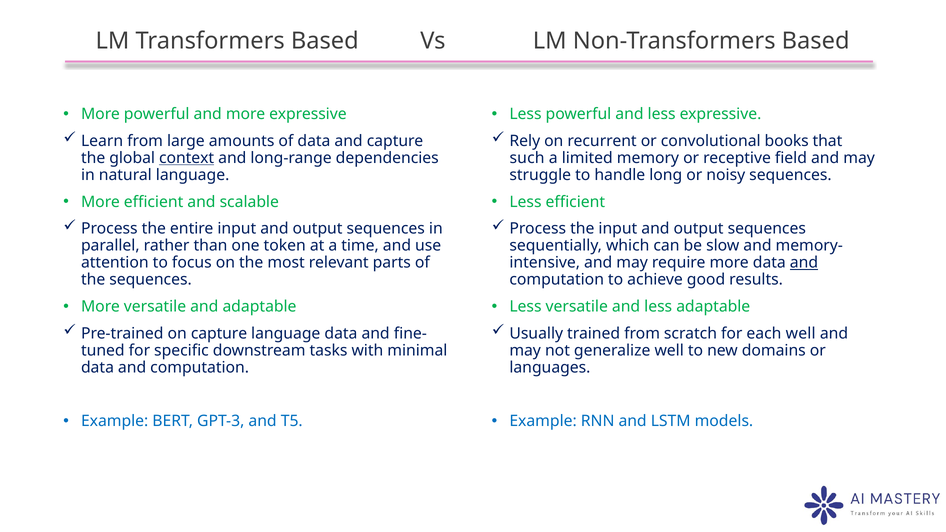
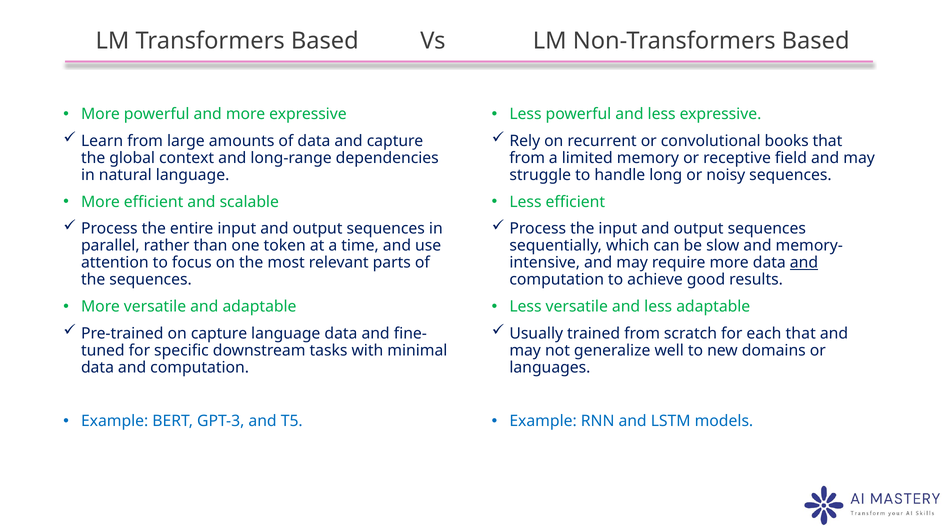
context underline: present -> none
such at (527, 158): such -> from
each well: well -> that
